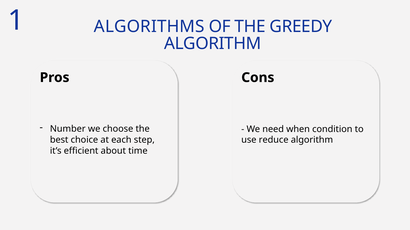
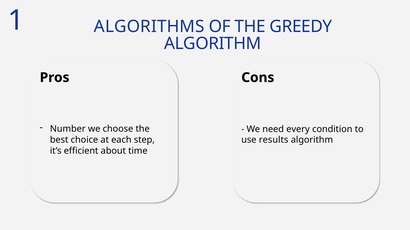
when: when -> every
reduce: reduce -> results
